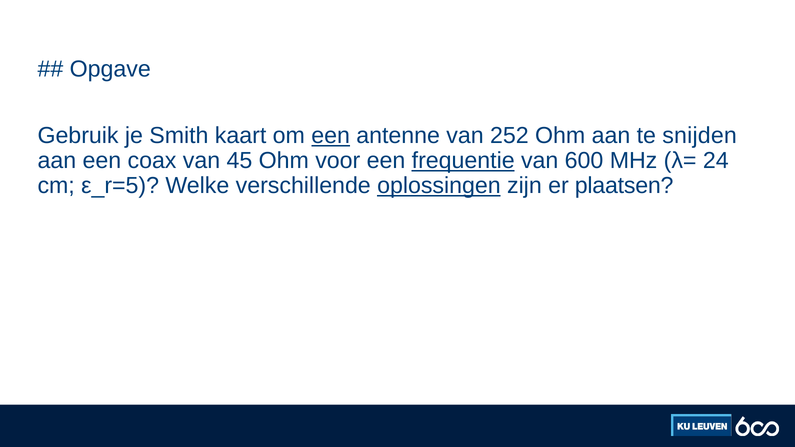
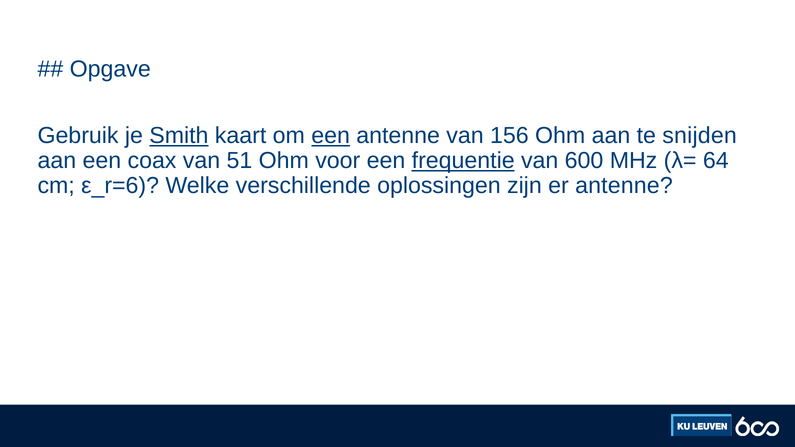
Smith underline: none -> present
252: 252 -> 156
45: 45 -> 51
24: 24 -> 64
ε_r=5: ε_r=5 -> ε_r=6
oplossingen underline: present -> none
er plaatsen: plaatsen -> antenne
